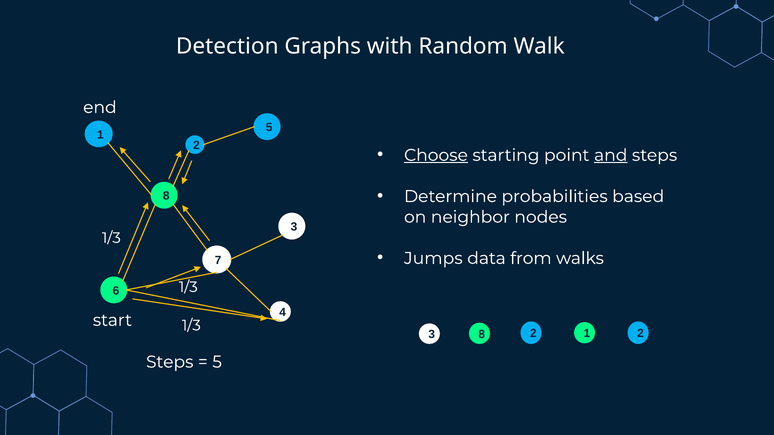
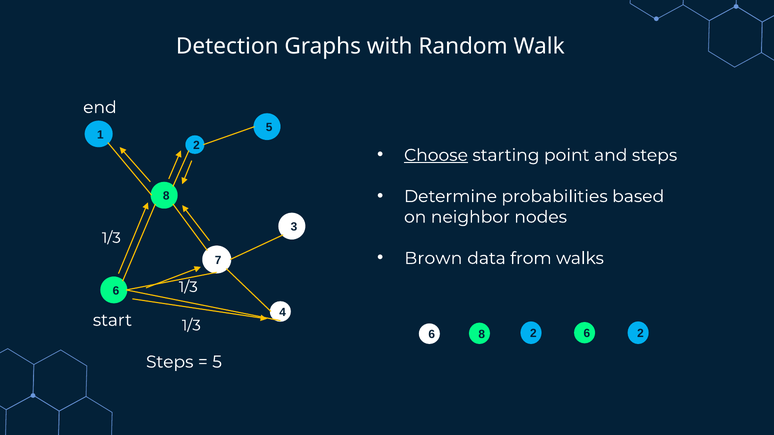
and underline: present -> none
Jumps: Jumps -> Brown
1/3 3: 3 -> 6
2 1: 1 -> 6
